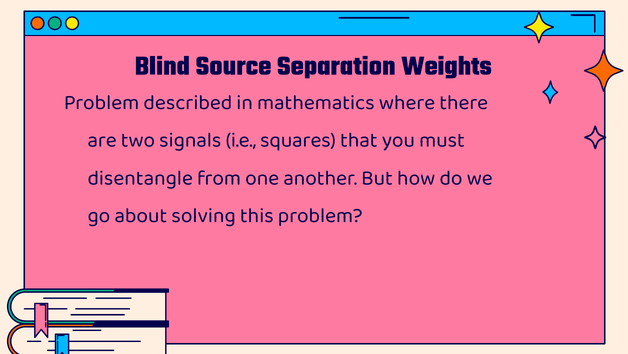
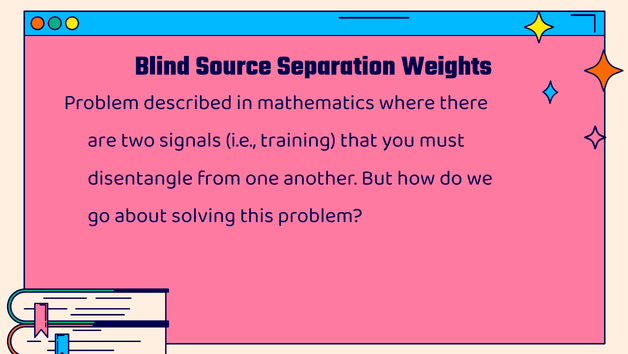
squares: squares -> training
